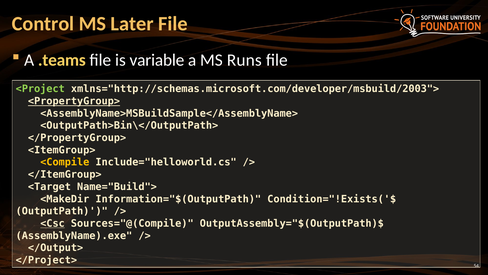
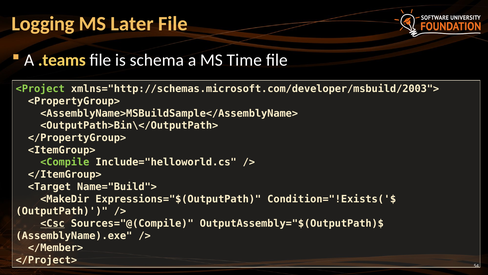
Control: Control -> Logging
variable: variable -> schema
Runs: Runs -> Time
<PropertyGroup> underline: present -> none
<Compile colour: yellow -> light green
Information="$(OutputPath: Information="$(OutputPath -> Expressions="$(OutputPath
</Output>: </Output> -> </Member>
